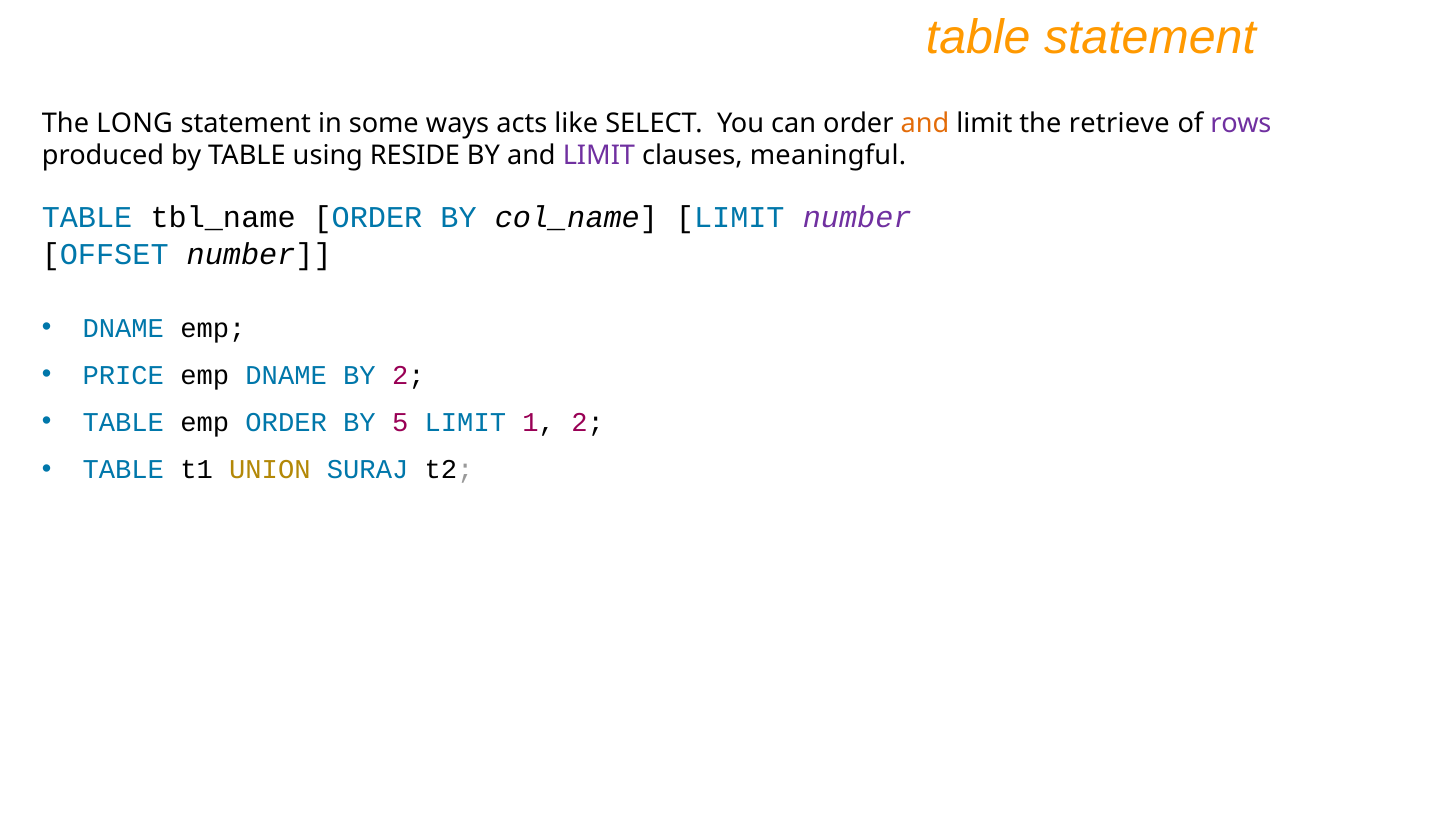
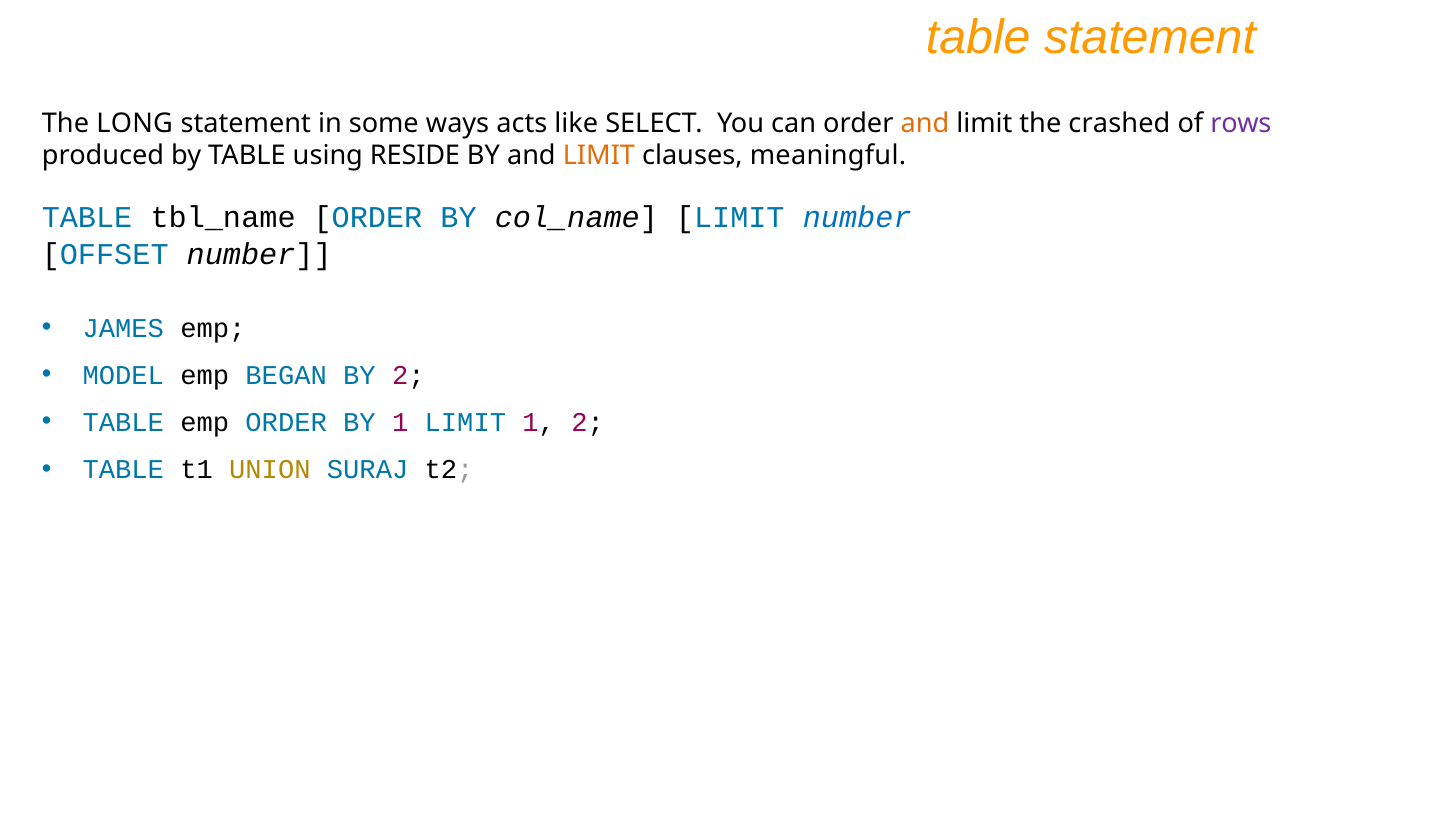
retrieve: retrieve -> crashed
LIMIT at (599, 156) colour: purple -> orange
number at (857, 218) colour: purple -> blue
DNAME at (123, 328): DNAME -> JAMES
PRICE: PRICE -> MODEL
emp DNAME: DNAME -> BEGAN
BY 5: 5 -> 1
